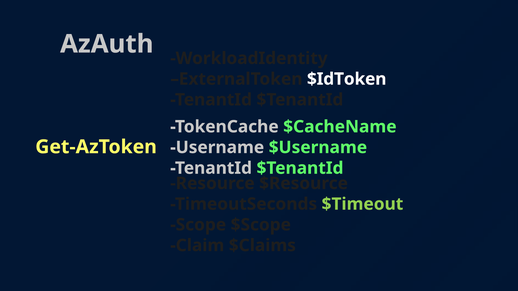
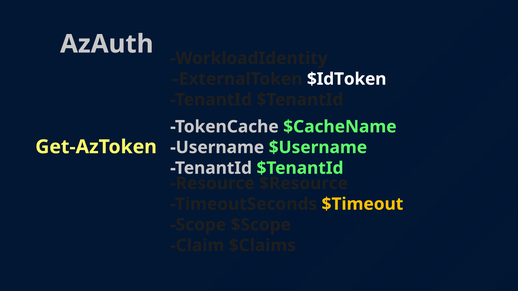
$Timeout colour: light green -> yellow
